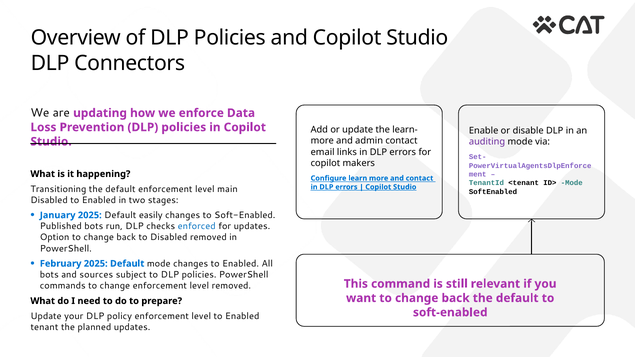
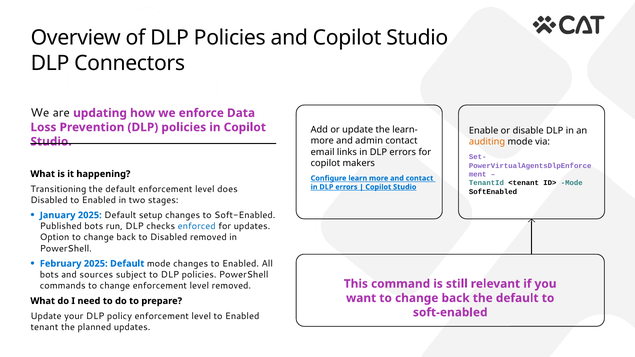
auditing colour: purple -> orange
main: main -> does
easily: easily -> setup
